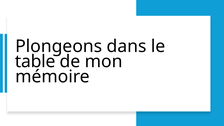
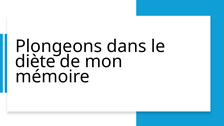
table: table -> diète
